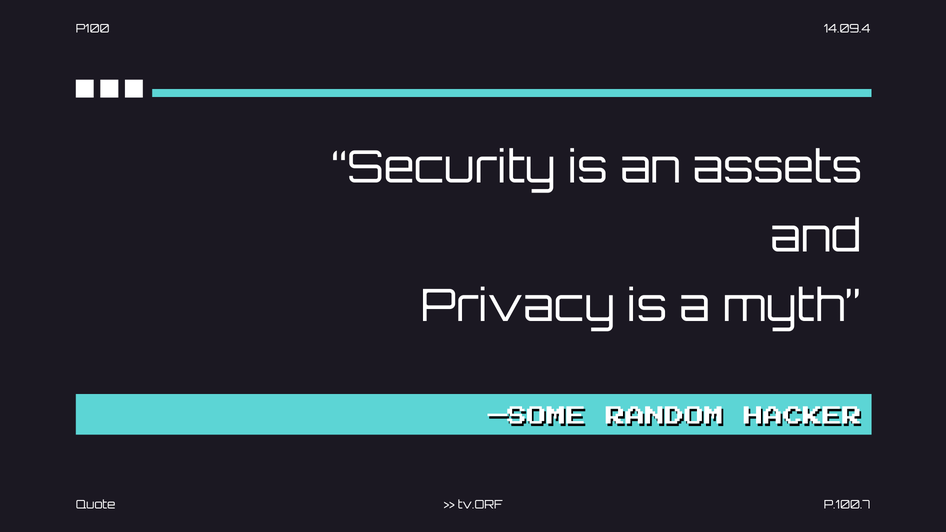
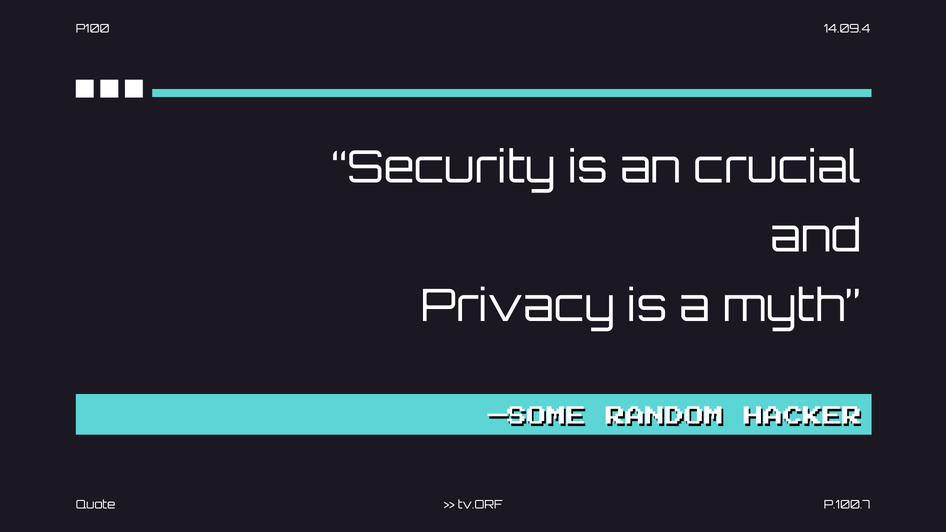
assets: assets -> crucial
